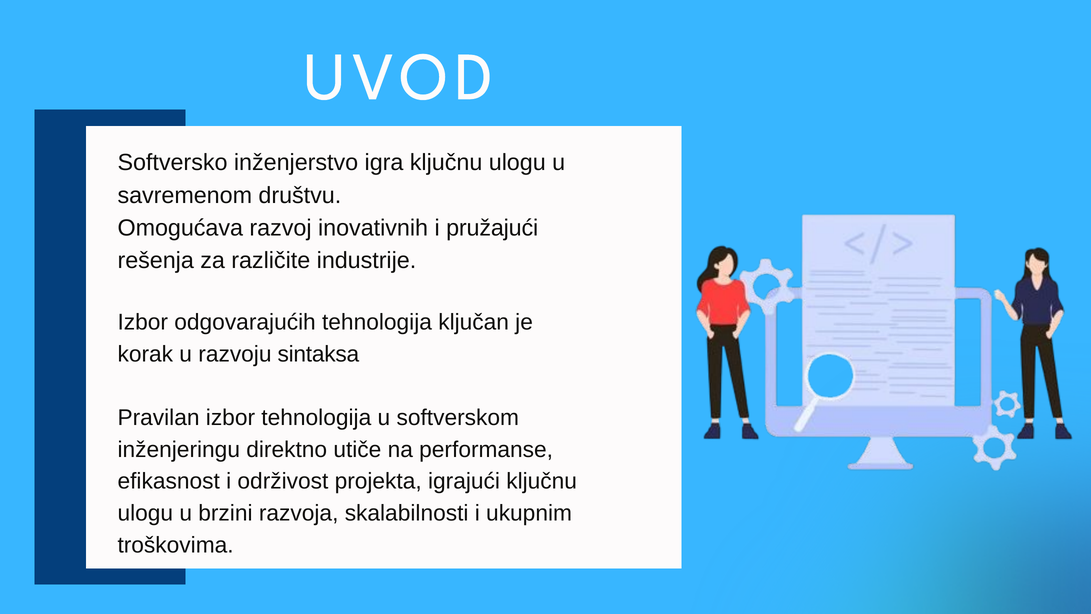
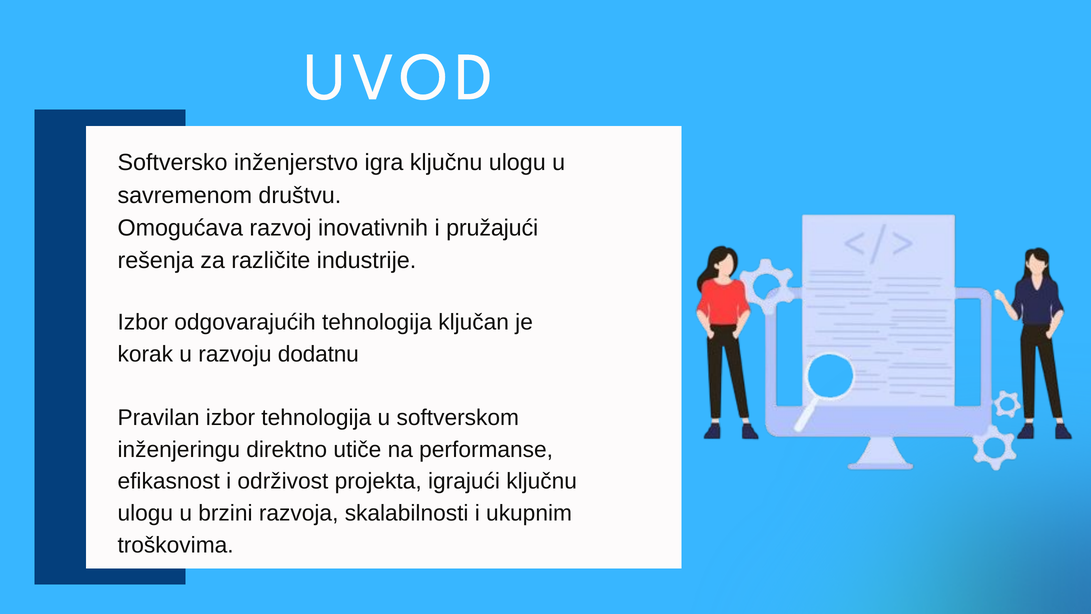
sintaksa: sintaksa -> dodatnu
